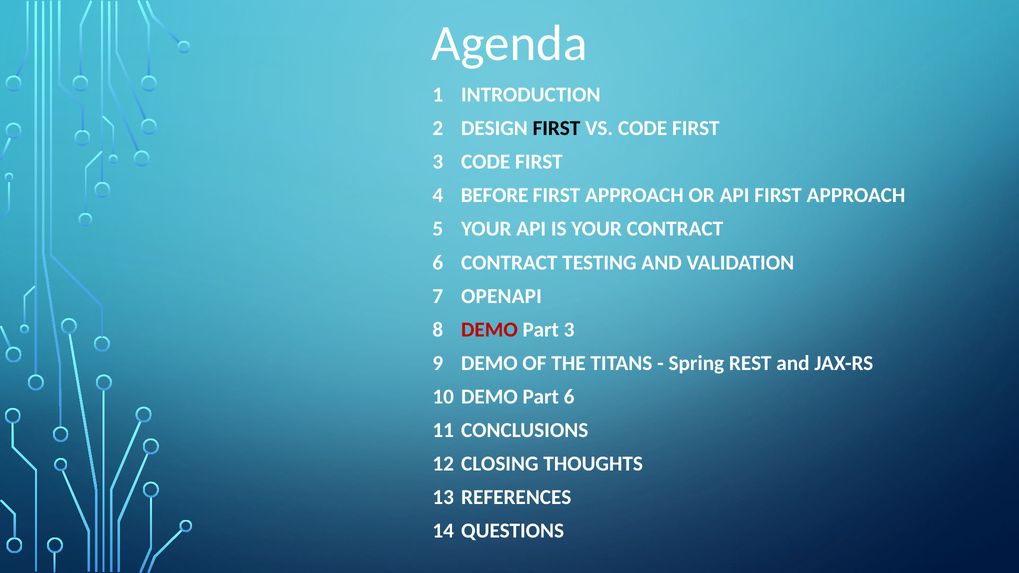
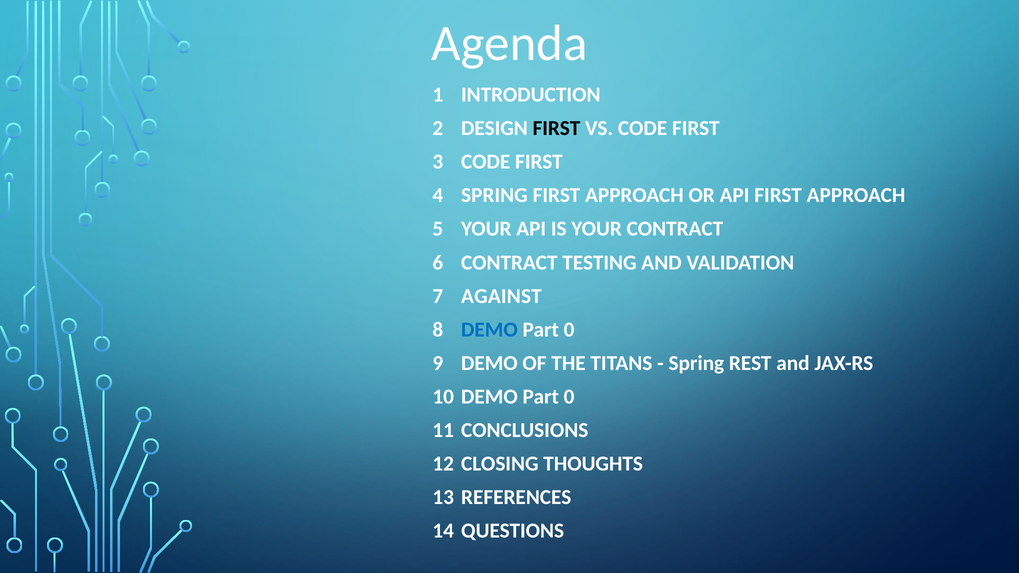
BEFORE at (495, 195): BEFORE -> SPRING
OPENAPI: OPENAPI -> AGAINST
DEMO at (489, 330) colour: red -> blue
3 at (569, 330): 3 -> 0
6 at (569, 397): 6 -> 0
